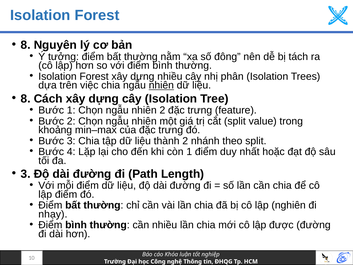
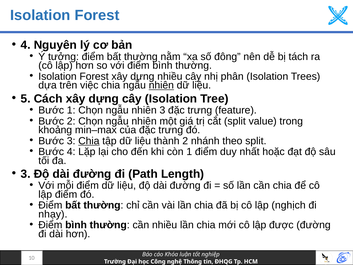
8 at (26, 45): 8 -> 4
8 at (26, 99): 8 -> 5
nhiên 2: 2 -> 3
Chia at (89, 141) underline: none -> present
nghiên: nghiên -> nghịch
